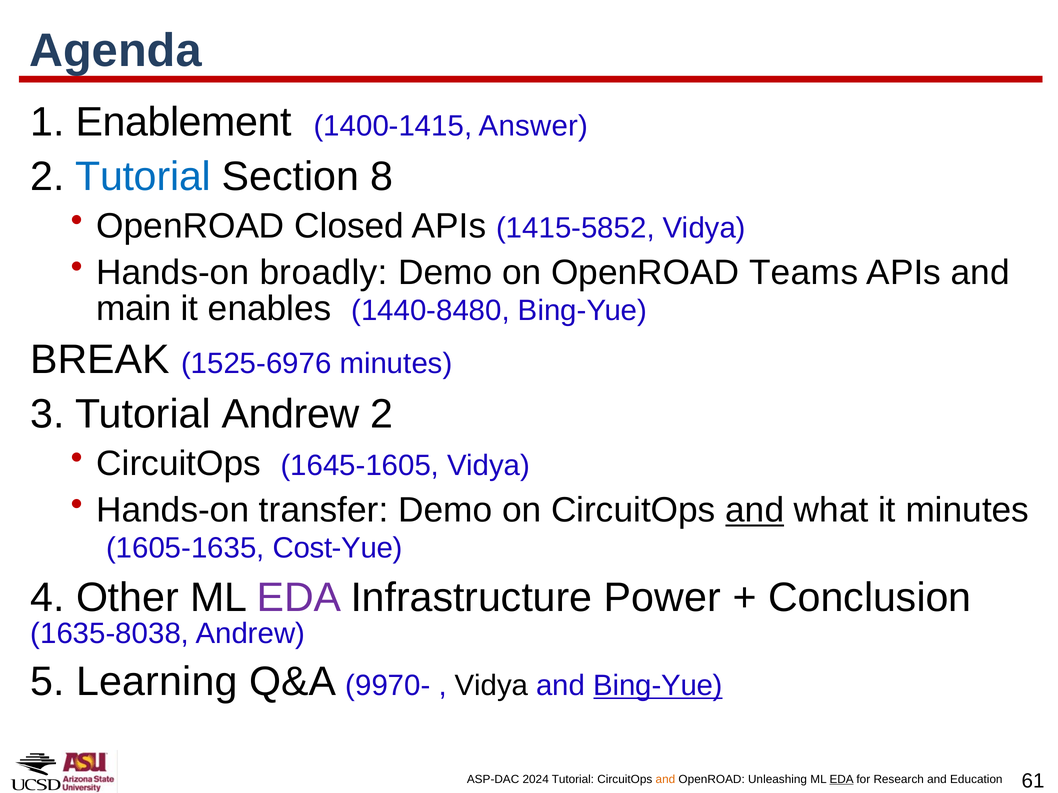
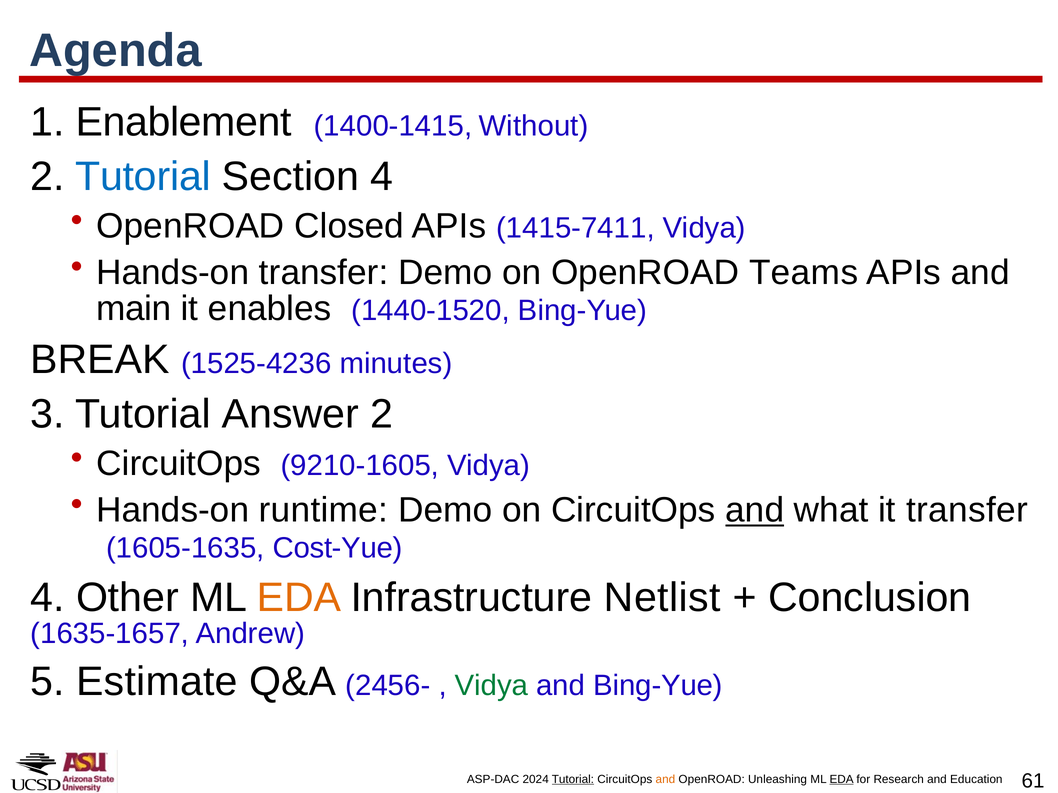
Answer: Answer -> Without
Section 8: 8 -> 4
1415-5852: 1415-5852 -> 1415-7411
Hands-on broadly: broadly -> transfer
1440-8480: 1440-8480 -> 1440-1520
1525-6976: 1525-6976 -> 1525-4236
Tutorial Andrew: Andrew -> Answer
1645-1605: 1645-1605 -> 9210-1605
transfer: transfer -> runtime
it minutes: minutes -> transfer
EDA at (299, 598) colour: purple -> orange
Power: Power -> Netlist
1635-8038: 1635-8038 -> 1635-1657
Learning: Learning -> Estimate
9970-: 9970- -> 2456-
Vidya at (491, 686) colour: black -> green
Bing-Yue at (658, 686) underline: present -> none
Tutorial at (573, 780) underline: none -> present
